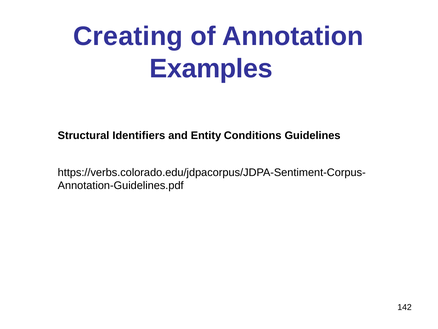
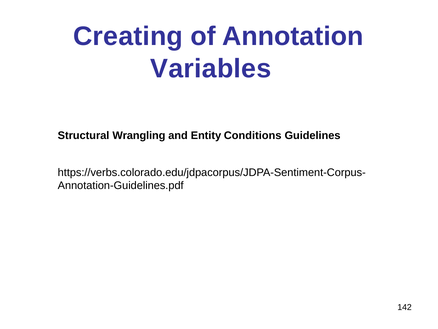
Examples: Examples -> Variables
Identifiers: Identifiers -> Wrangling
